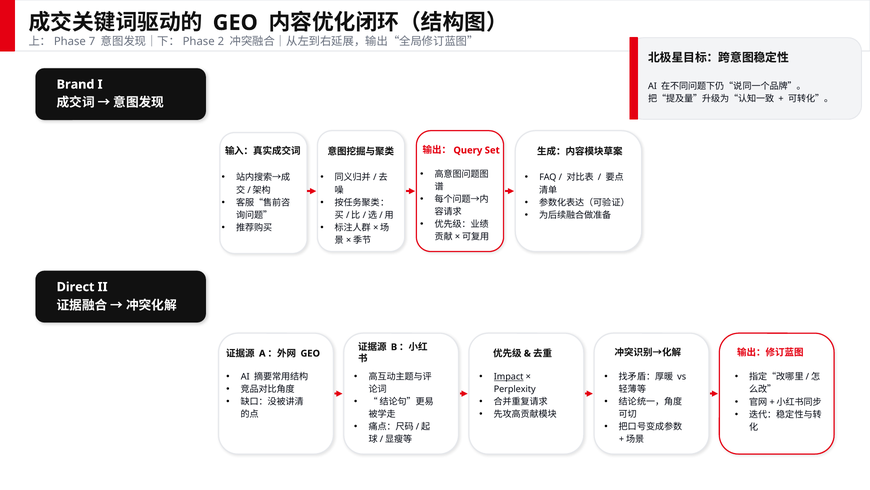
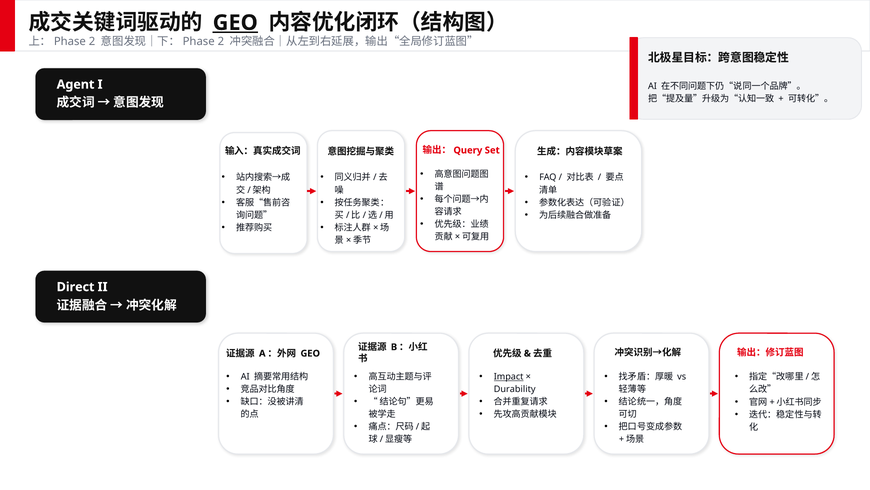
GEO at (235, 23) underline: none -> present
7 at (92, 41): 7 -> 2
Brand: Brand -> Agent
Perplexity: Perplexity -> Durability
